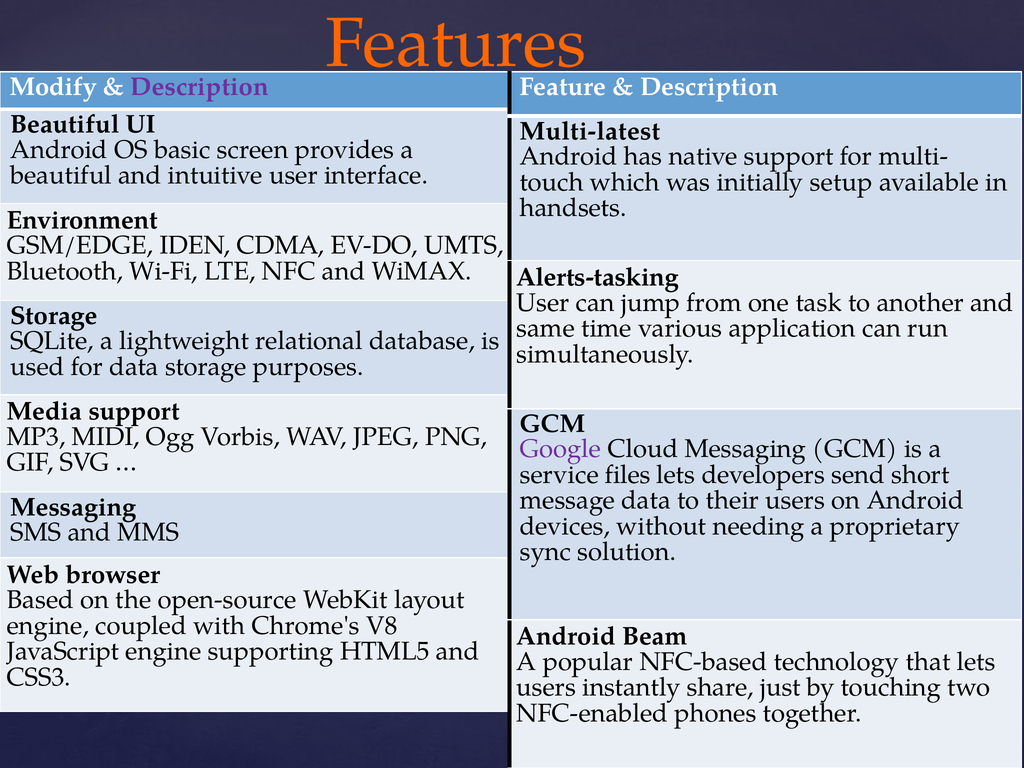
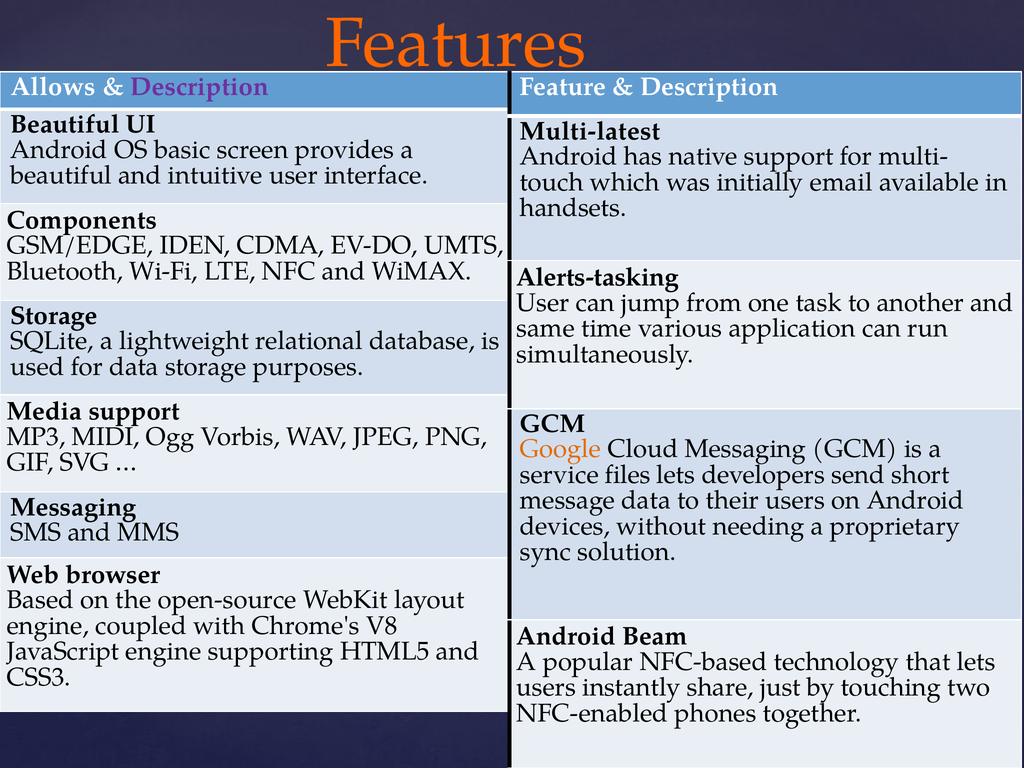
Modify: Modify -> Allows
setup: setup -> email
Environment: Environment -> Components
Google colour: purple -> orange
